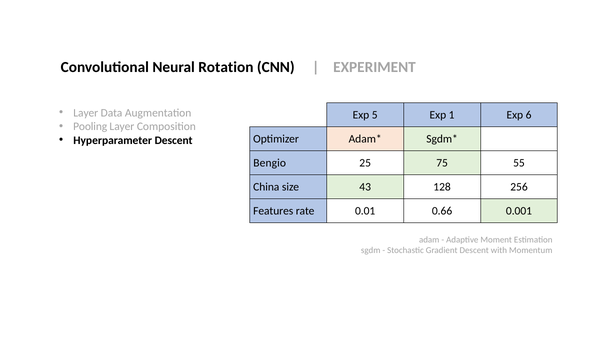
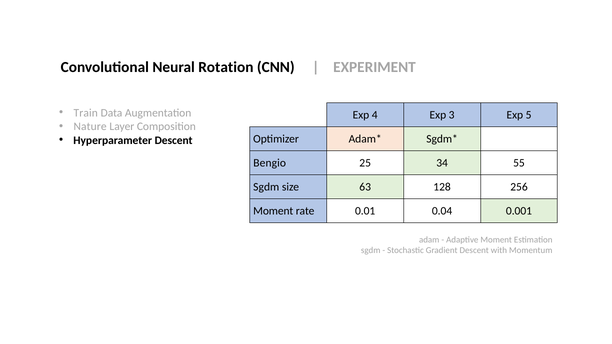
Layer at (86, 113): Layer -> Train
5: 5 -> 4
1: 1 -> 3
6: 6 -> 5
Pooling: Pooling -> Nature
75: 75 -> 34
China at (266, 187): China -> Sgdm
43: 43 -> 63
Features at (273, 211): Features -> Moment
0.66: 0.66 -> 0.04
